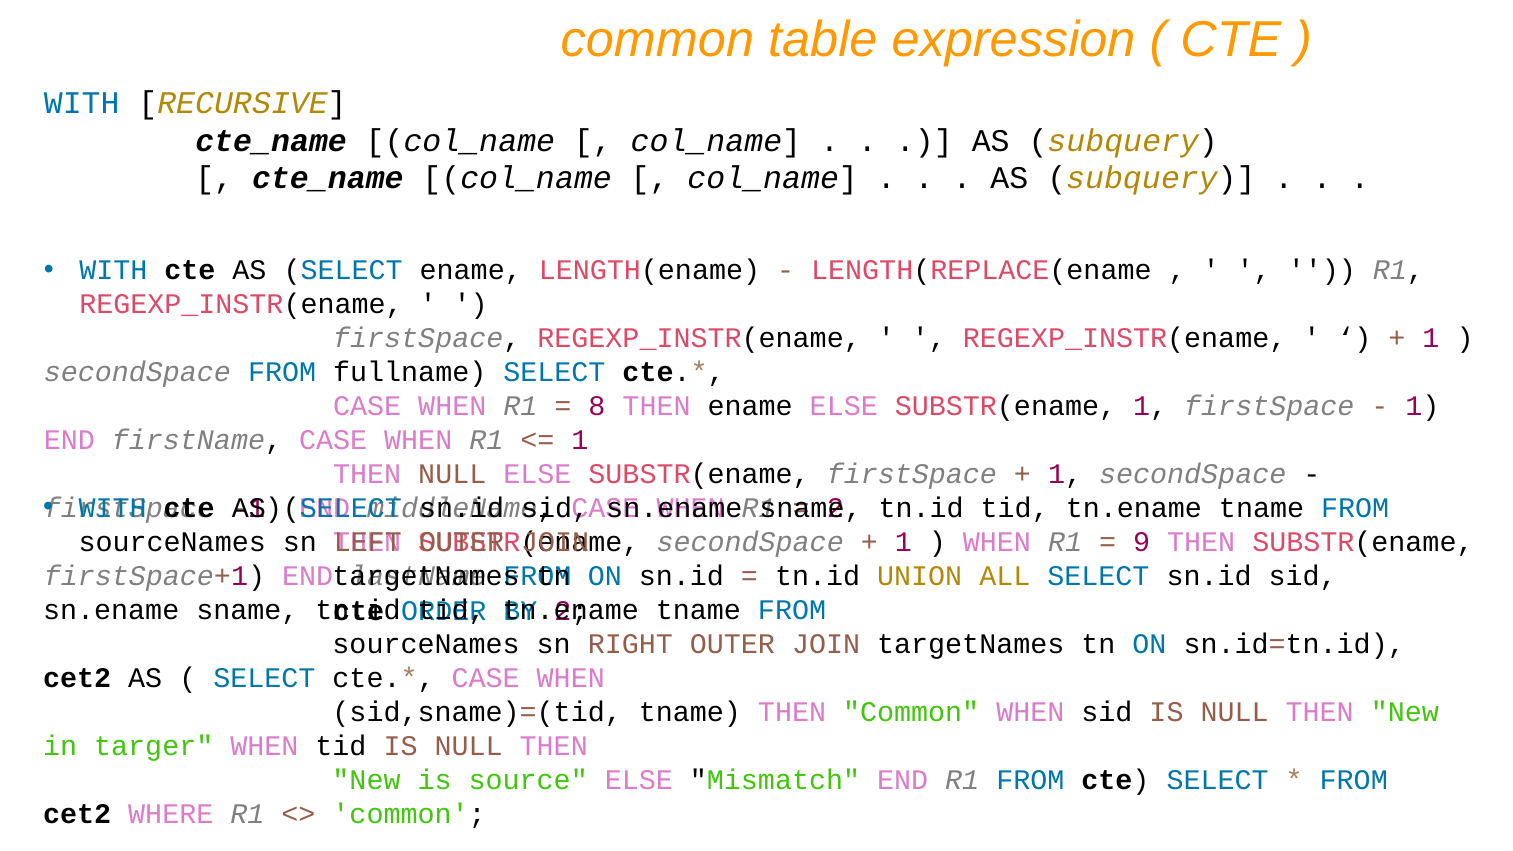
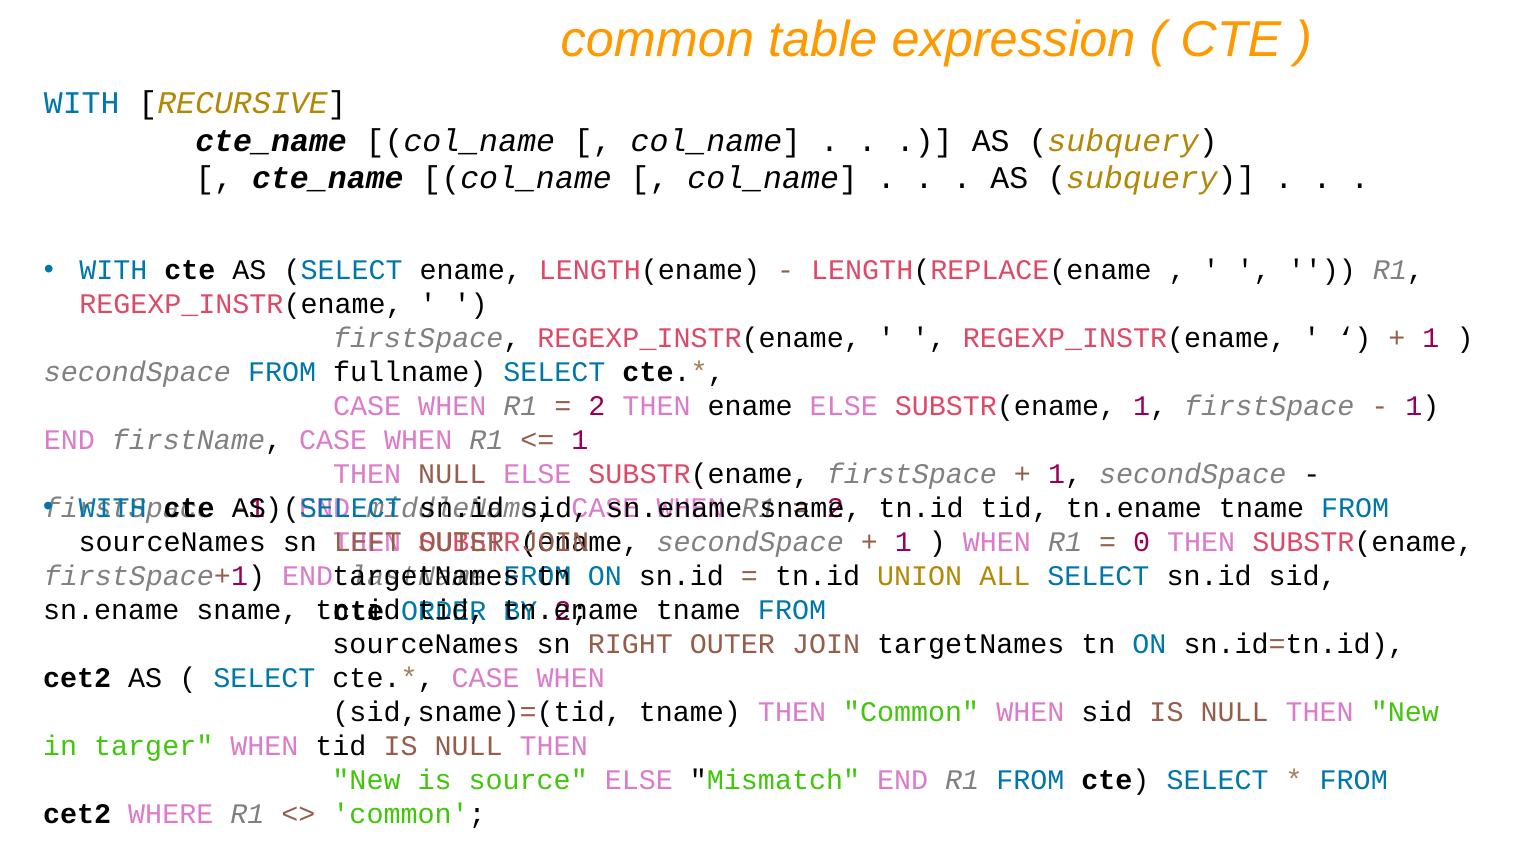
8 at (597, 406): 8 -> 2
9: 9 -> 0
